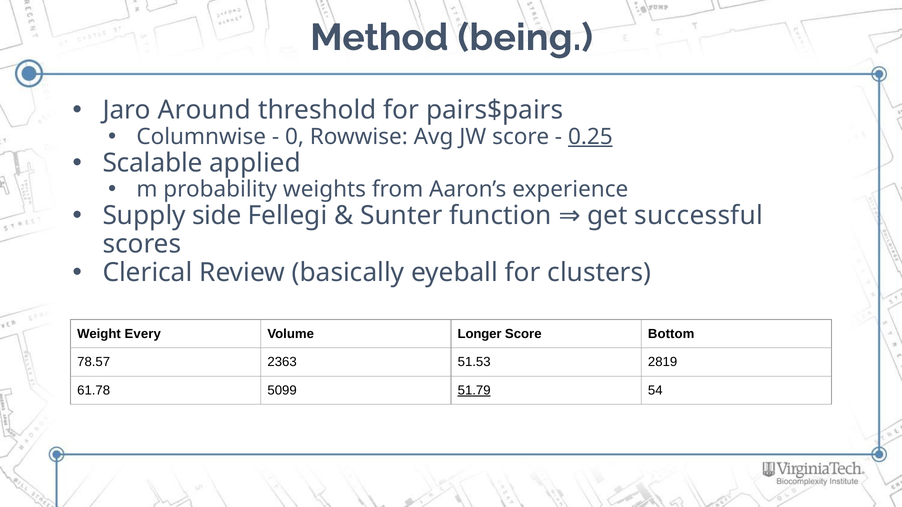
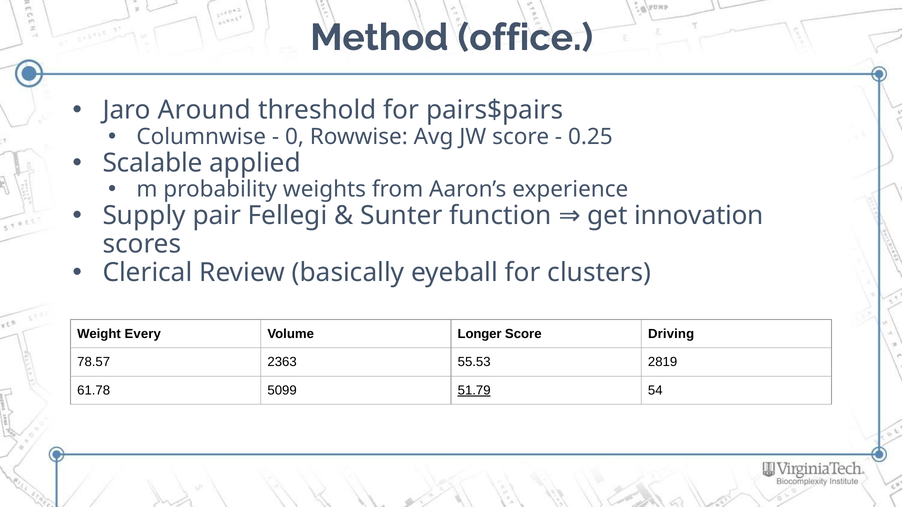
being: being -> office
0.25 underline: present -> none
side: side -> pair
successful: successful -> innovation
Bottom: Bottom -> Driving
51.53: 51.53 -> 55.53
